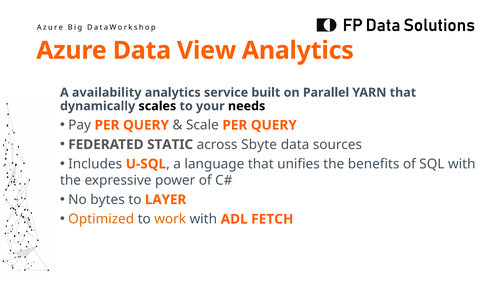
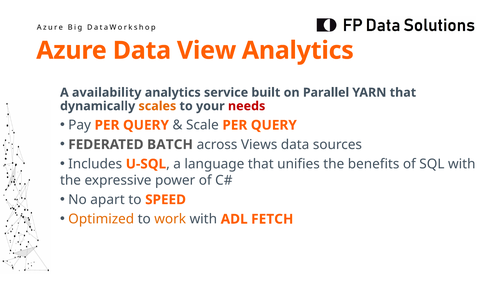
scales colour: black -> orange
needs colour: black -> red
STATIC: STATIC -> BATCH
Sbyte: Sbyte -> Views
bytes: bytes -> apart
LAYER: LAYER -> SPEED
